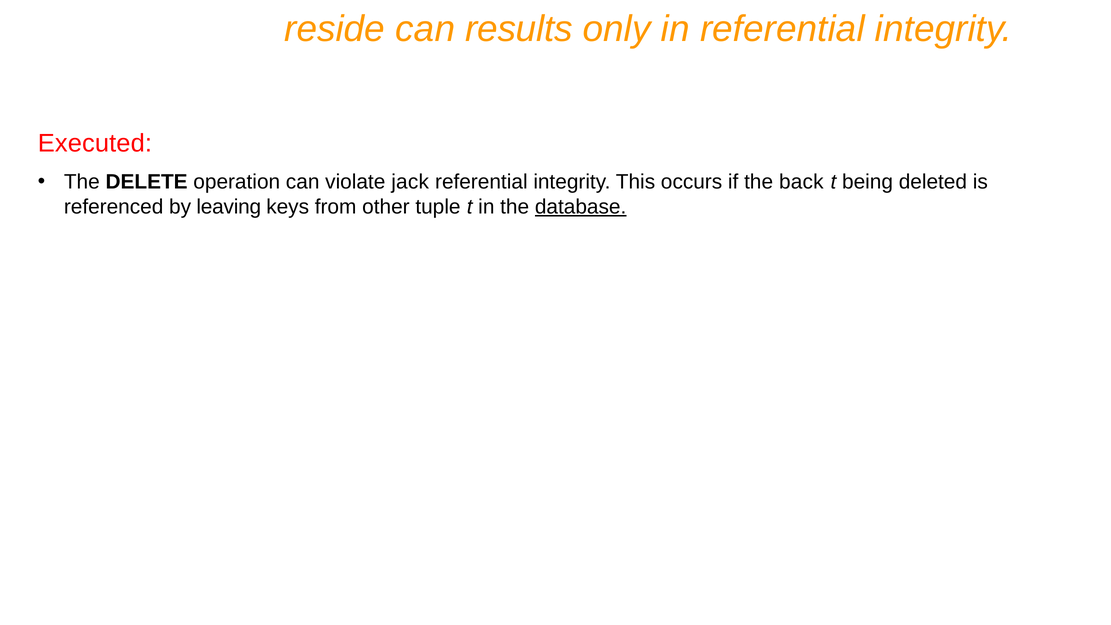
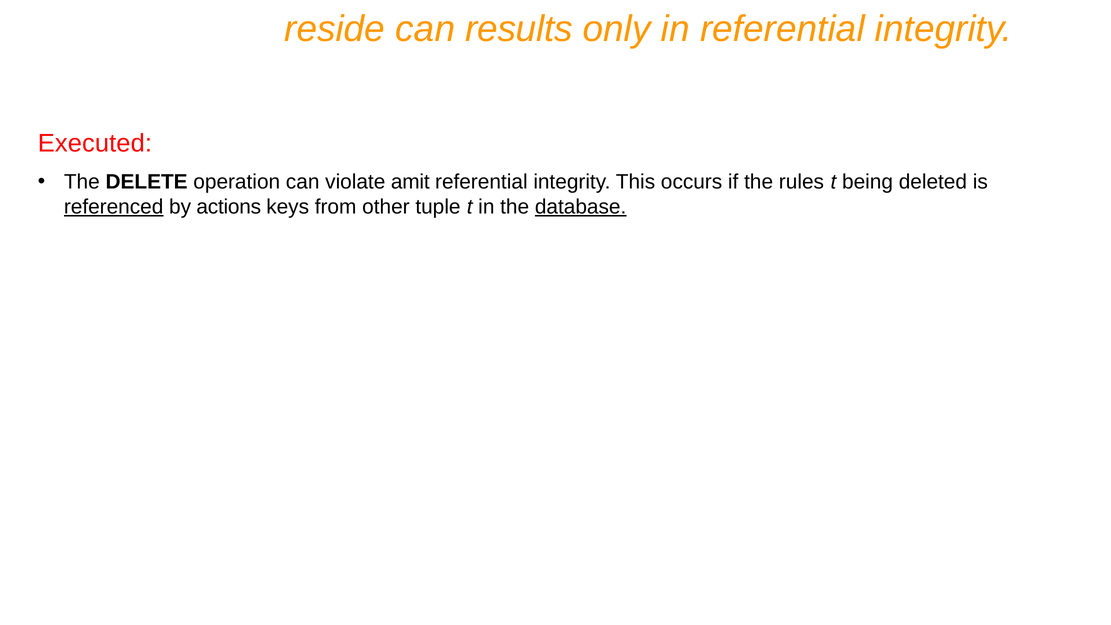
jack: jack -> amit
back: back -> rules
referenced underline: none -> present
leaving: leaving -> actions
